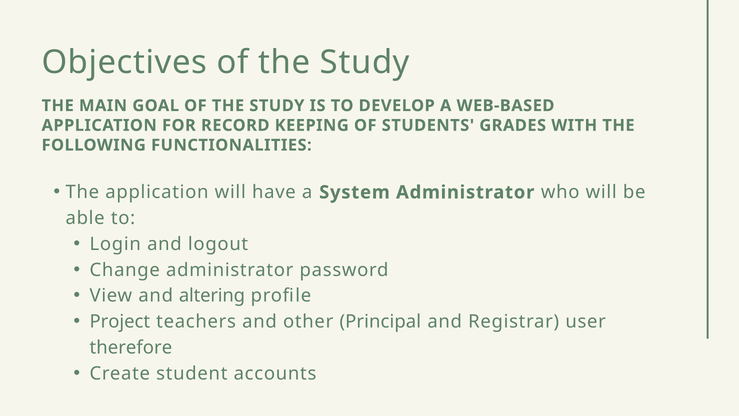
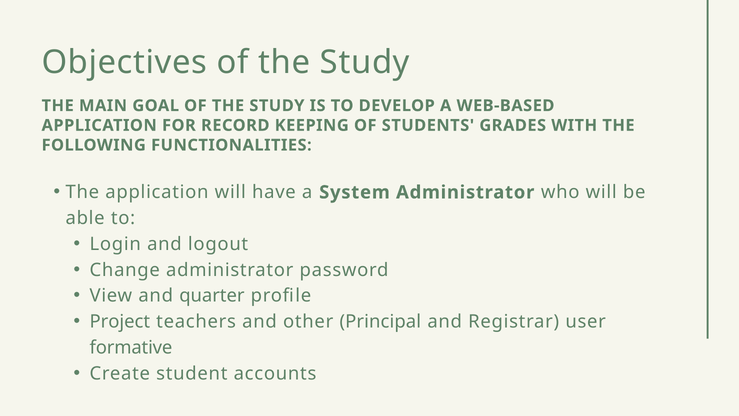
altering: altering -> quarter
therefore: therefore -> formative
